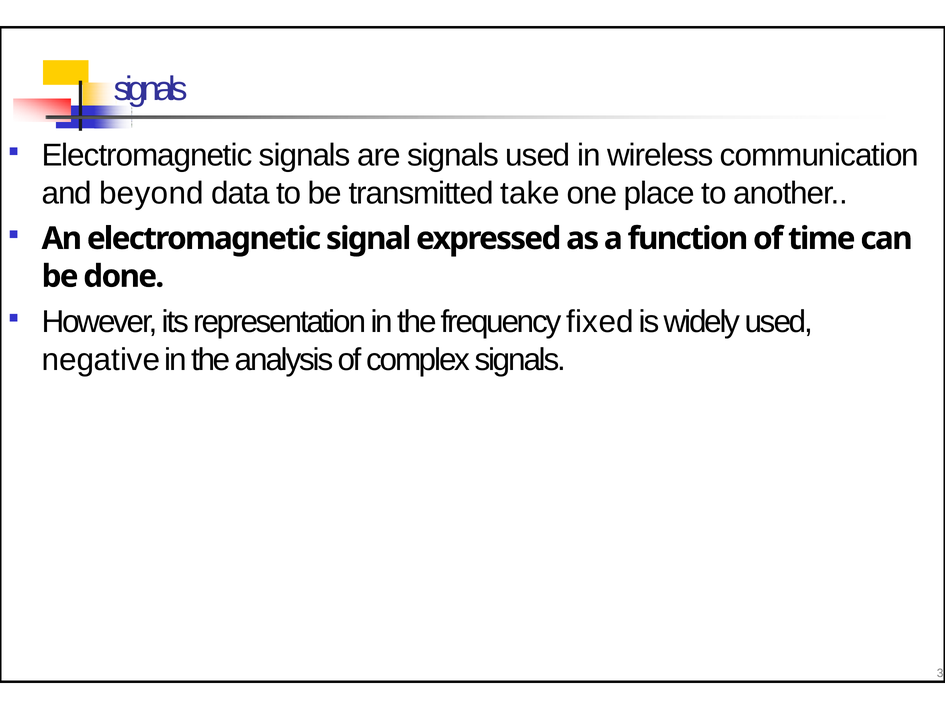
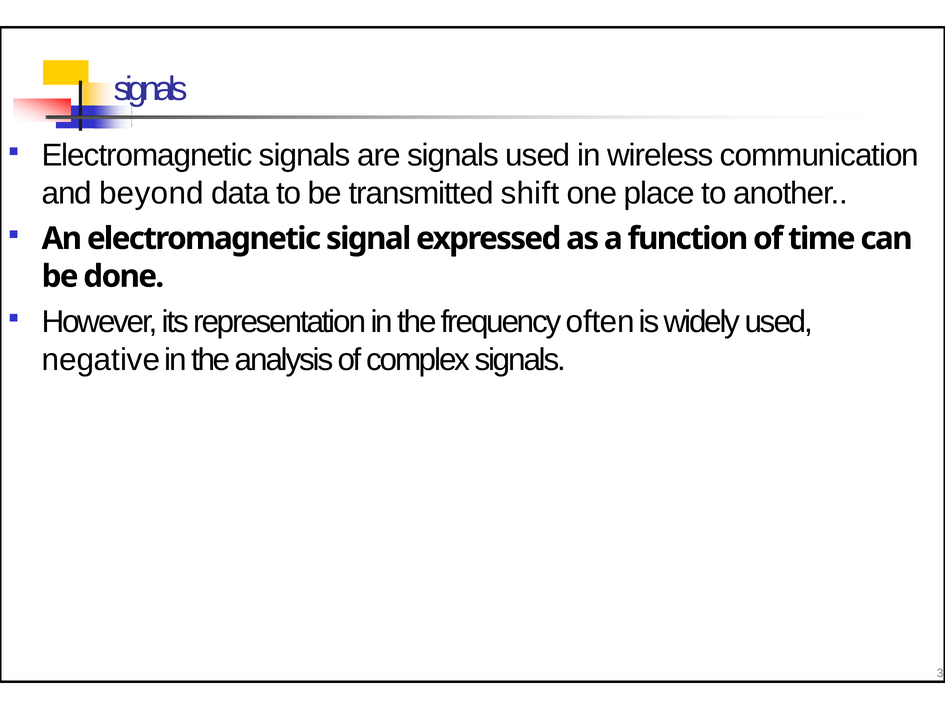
take: take -> shift
fixed: fixed -> often
